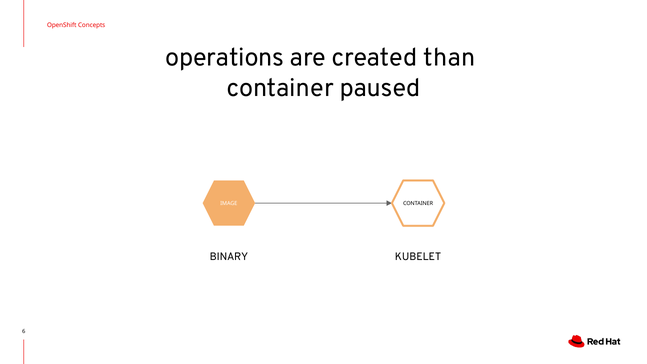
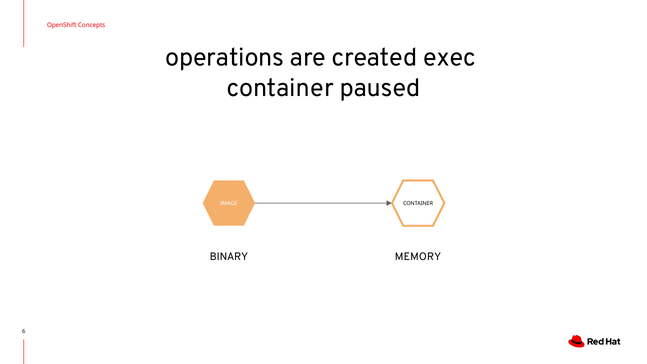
than: than -> exec
KUBELET: KUBELET -> MEMORY
